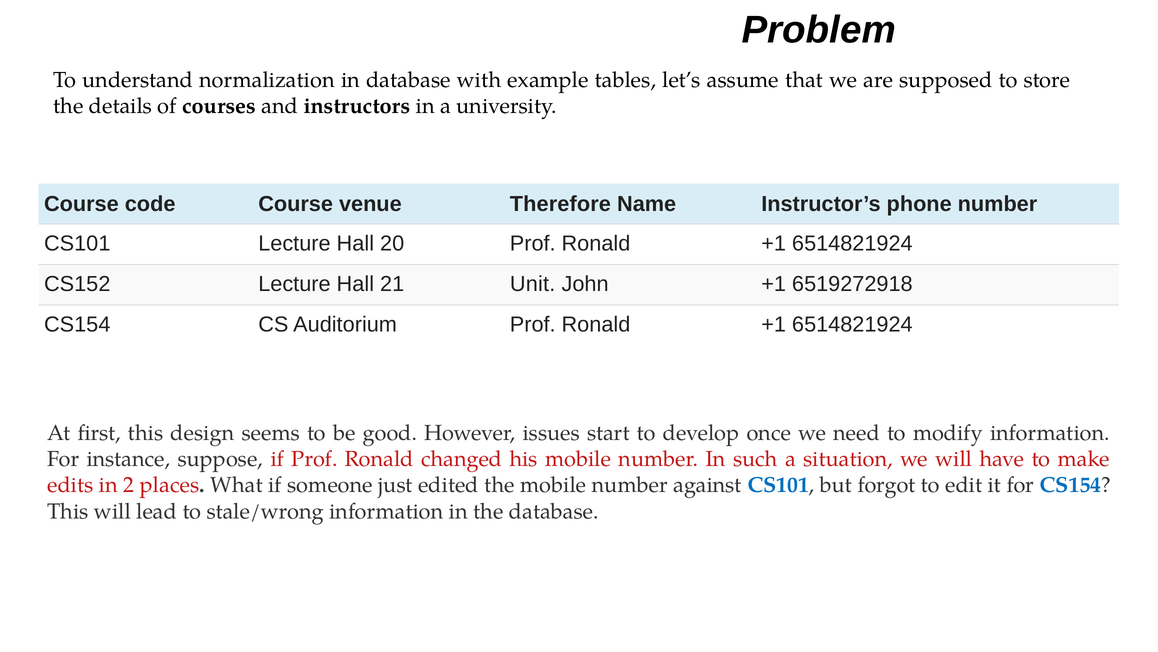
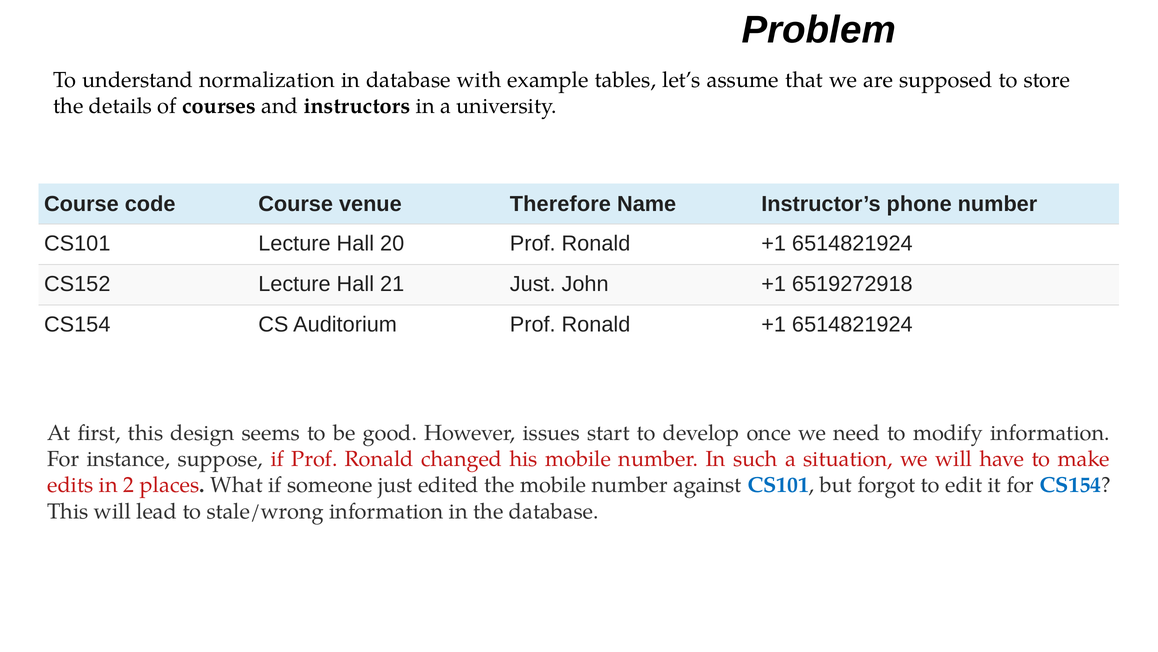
21 Unit: Unit -> Just
